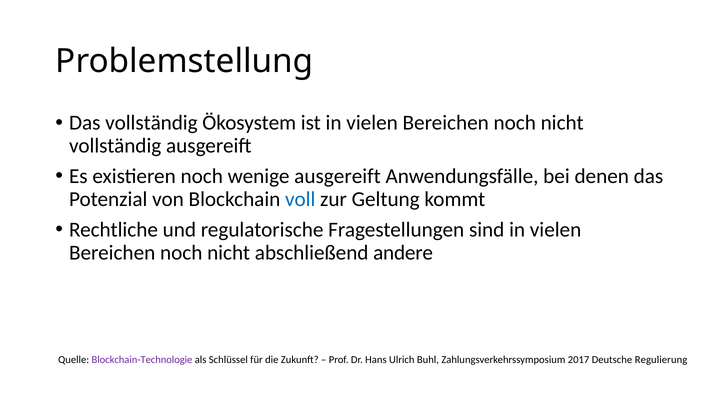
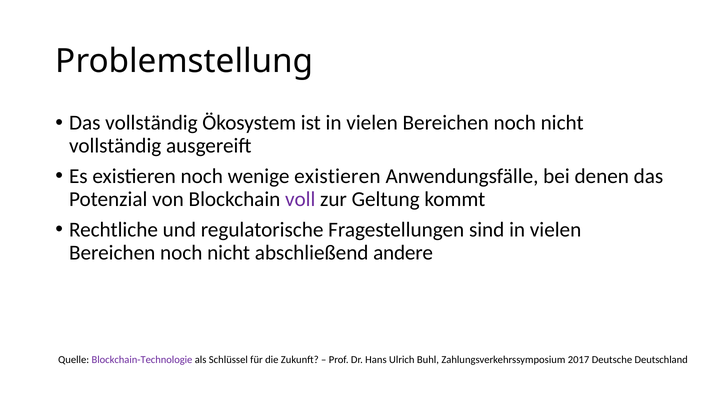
wenige ausgereift: ausgereift -> existieren
voll colour: blue -> purple
Regulierung: Regulierung -> Deutschland
